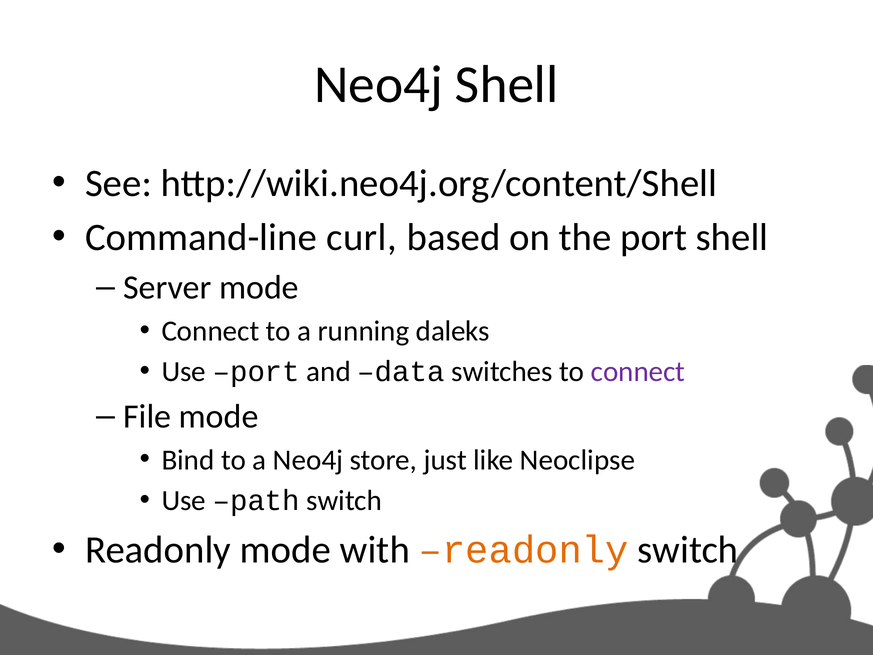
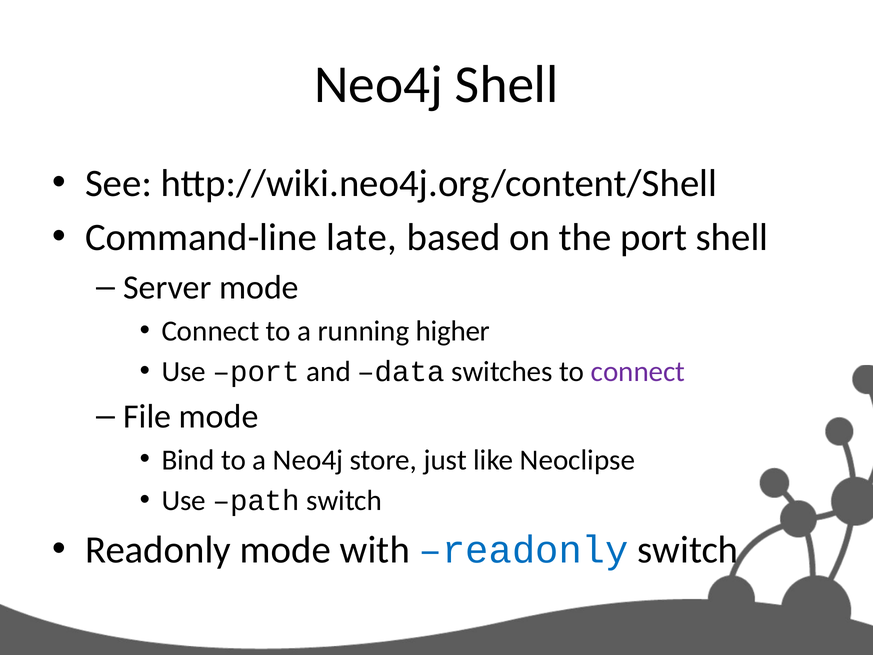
curl: curl -> late
daleks: daleks -> higher
readonly at (524, 550) colour: orange -> blue
